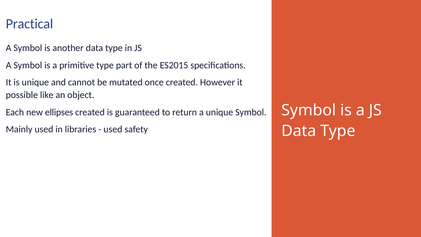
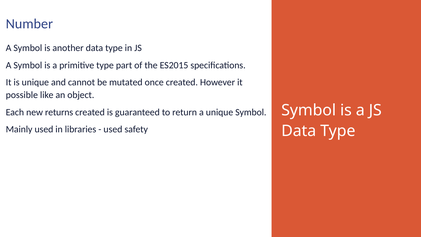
Practical: Practical -> Number
ellipses: ellipses -> returns
